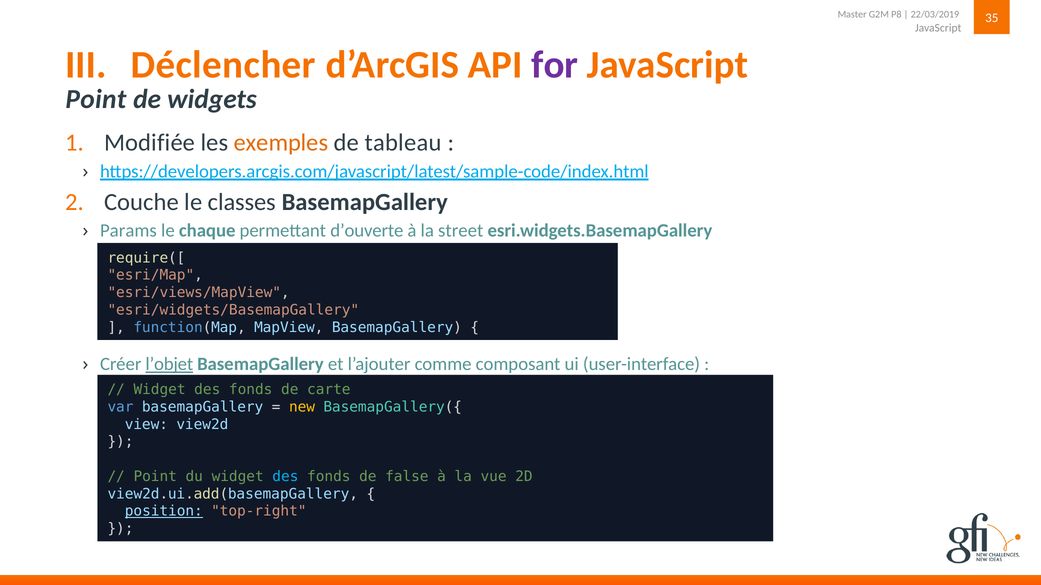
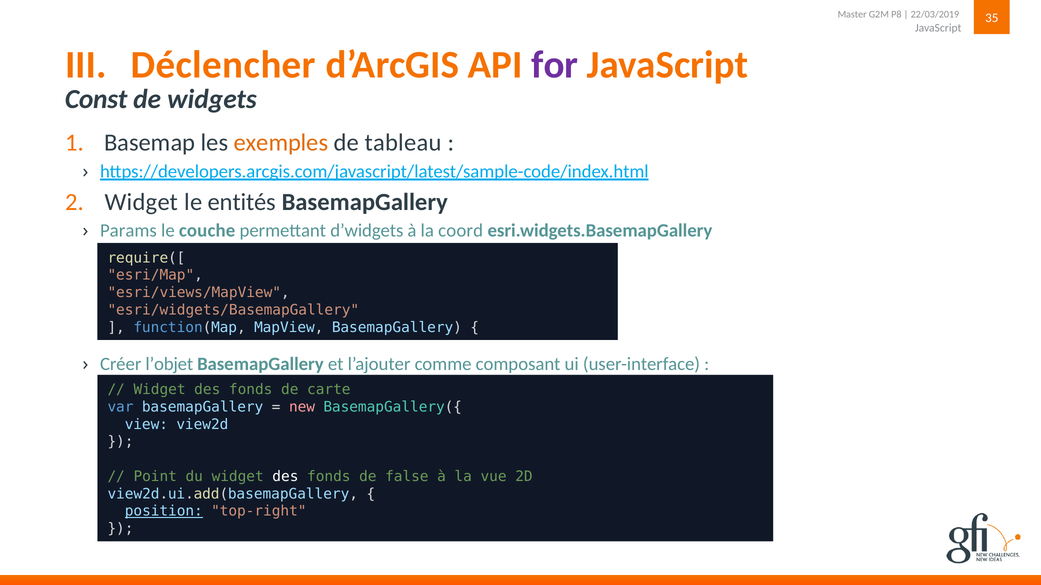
Point at (96, 99): Point -> Const
Modifiée: Modifiée -> Basemap
Couche at (141, 203): Couche -> Widget
classes: classes -> entités
chaque: chaque -> couche
d’ouverte: d’ouverte -> d’widgets
street: street -> coord
l’objet underline: present -> none
new colour: yellow -> pink
des at (285, 477) colour: light blue -> white
